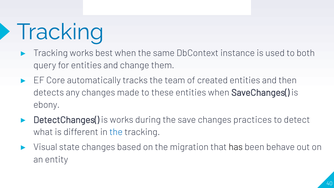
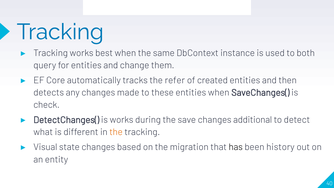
team: team -> refer
ebony: ebony -> check
practices: practices -> additional
the at (116, 132) colour: blue -> orange
behave: behave -> history
